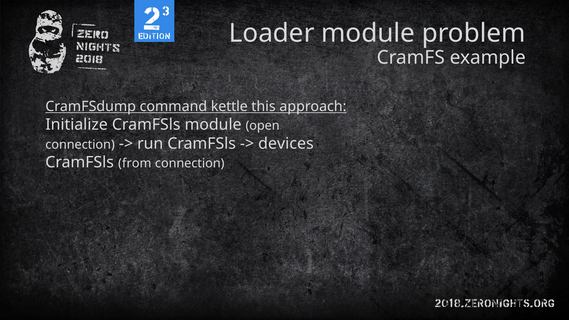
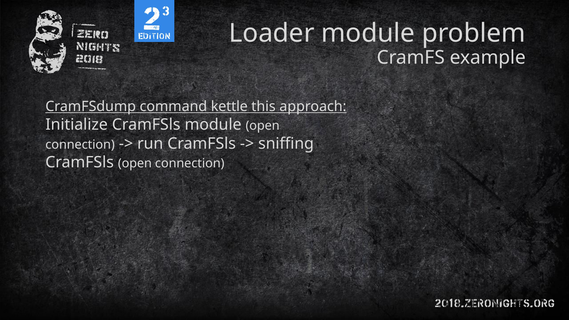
devices: devices -> sniffing
CramFSls from: from -> open
